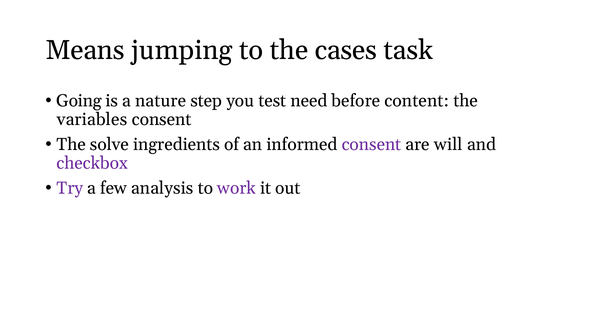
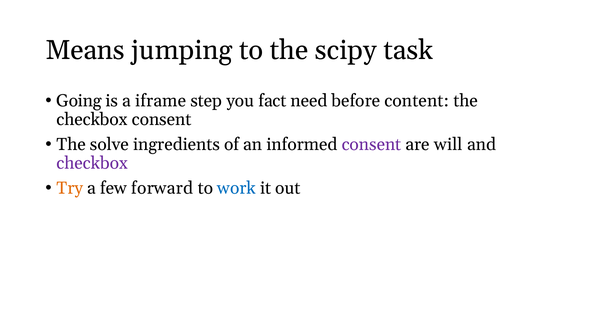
cases: cases -> scipy
nature: nature -> iframe
test: test -> fact
variables at (92, 120): variables -> checkbox
Try colour: purple -> orange
analysis: analysis -> forward
work colour: purple -> blue
